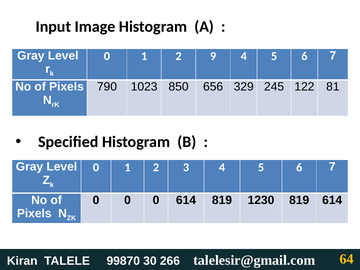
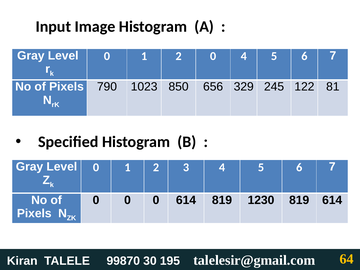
2 9: 9 -> 0
266: 266 -> 195
